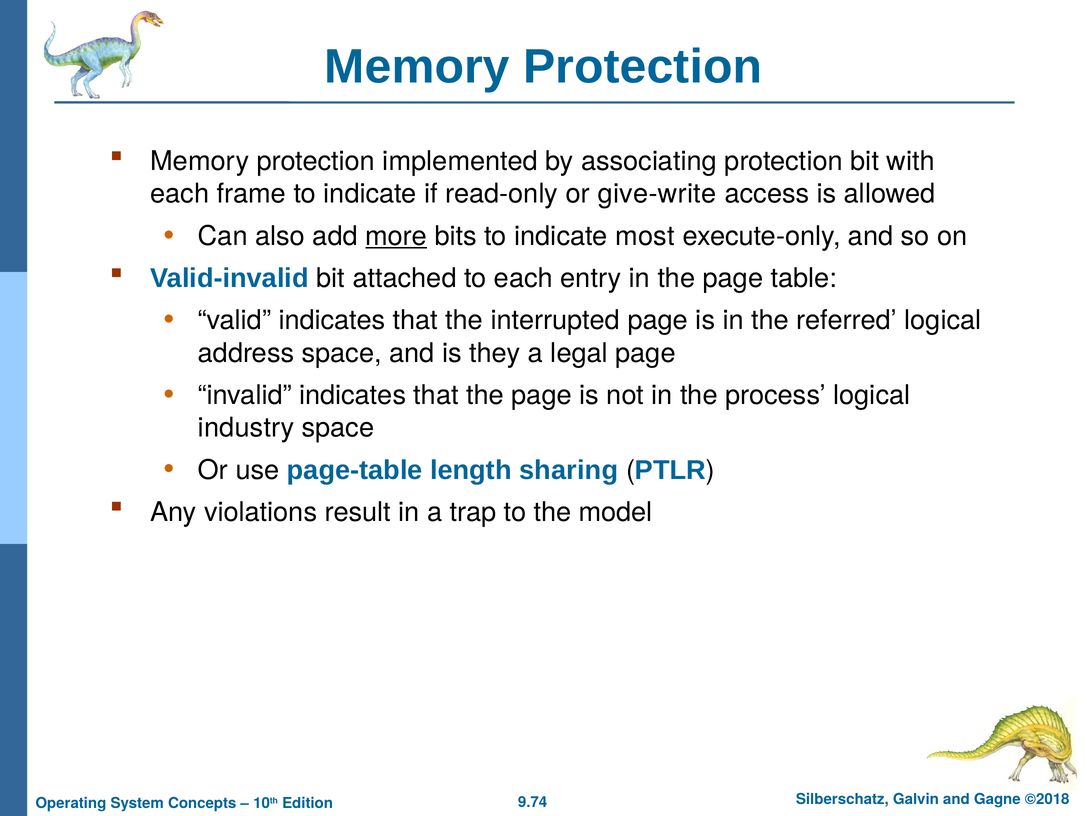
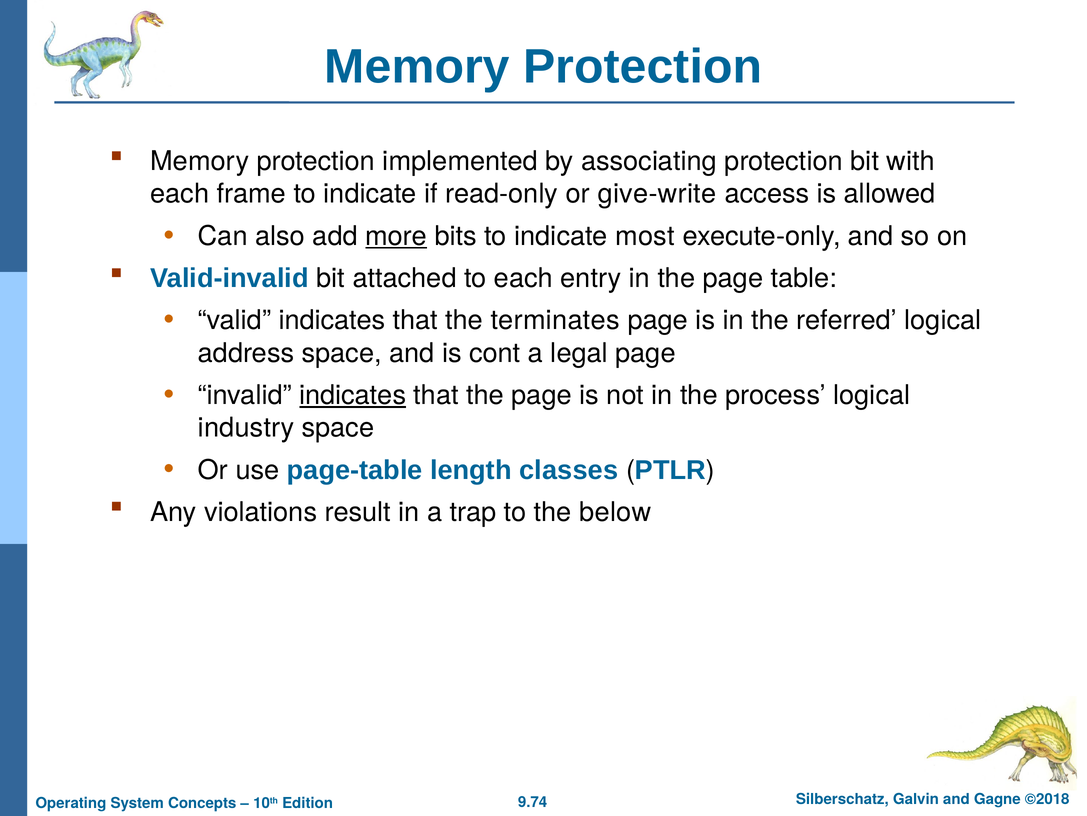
interrupted: interrupted -> terminates
they: they -> cont
indicates at (353, 395) underline: none -> present
sharing: sharing -> classes
model: model -> below
